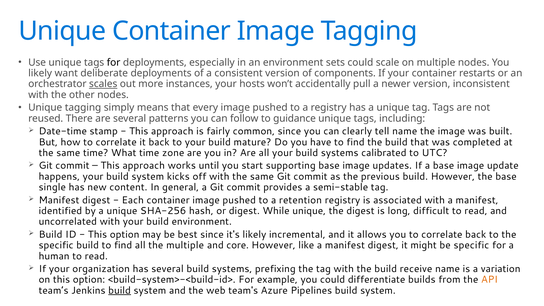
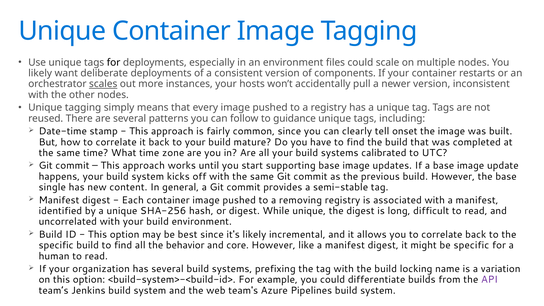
sets: sets -> files
tell name: name -> onset
retention: retention -> removing
the multiple: multiple -> behavior
receive: receive -> locking
API colour: orange -> purple
build at (120, 290) underline: present -> none
